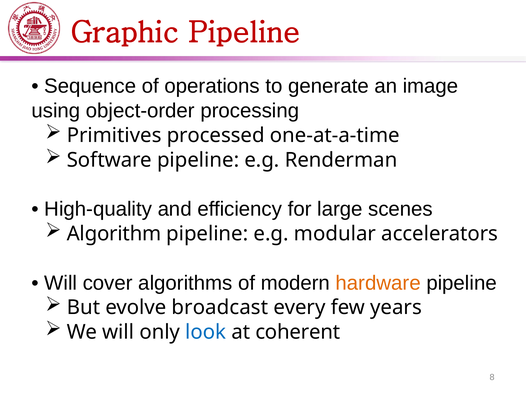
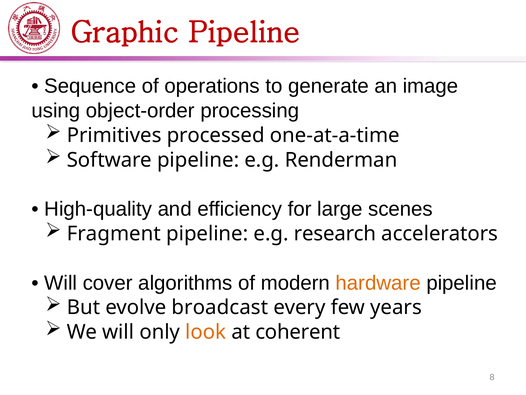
Algorithm: Algorithm -> Fragment
modular: modular -> research
look colour: blue -> orange
